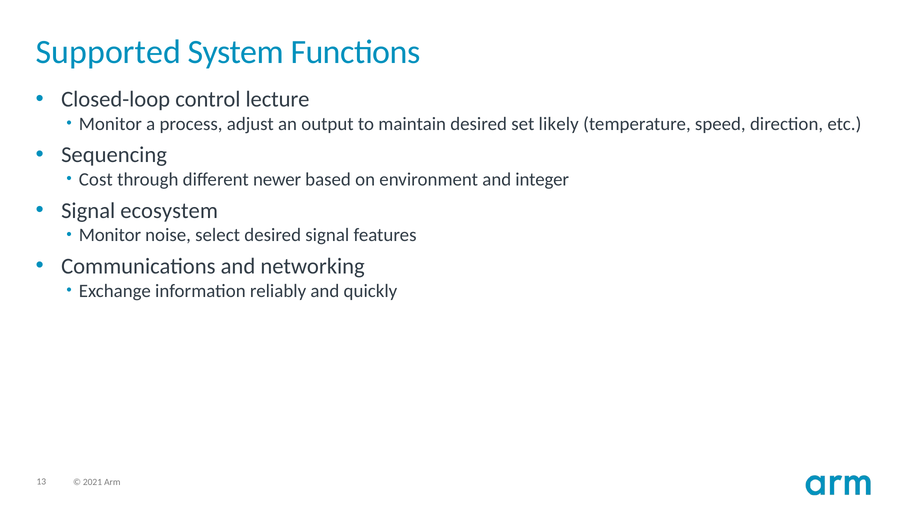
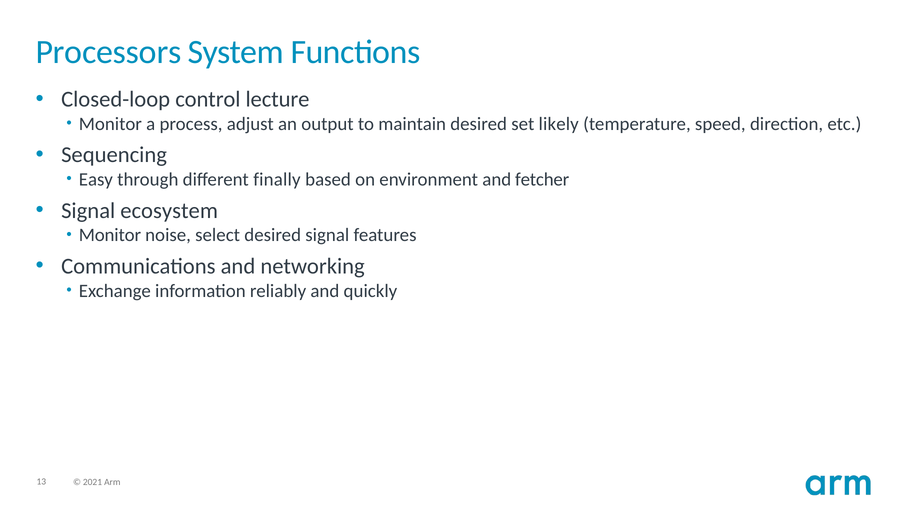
Supported: Supported -> Processors
Cost: Cost -> Easy
newer: newer -> finally
integer: integer -> fetcher
